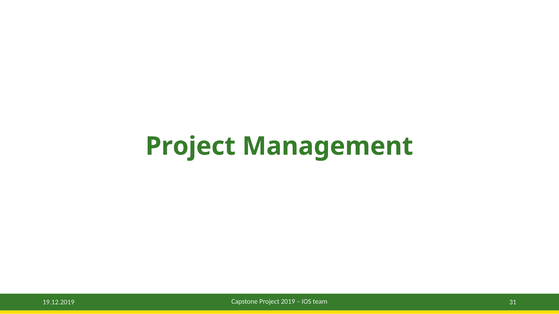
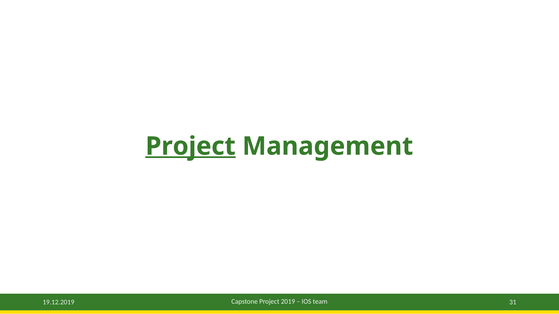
Project at (191, 146) underline: none -> present
